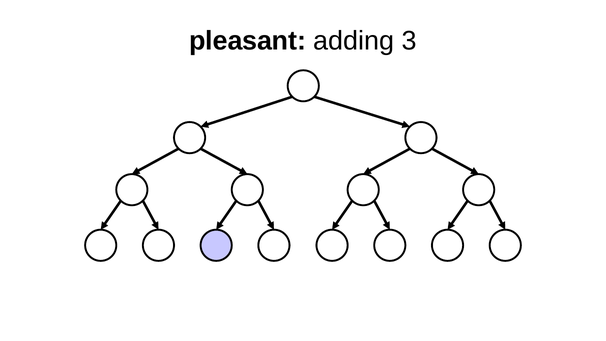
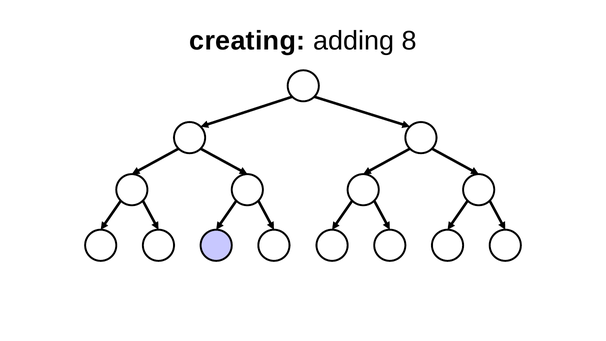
pleasant: pleasant -> creating
adding 3: 3 -> 8
